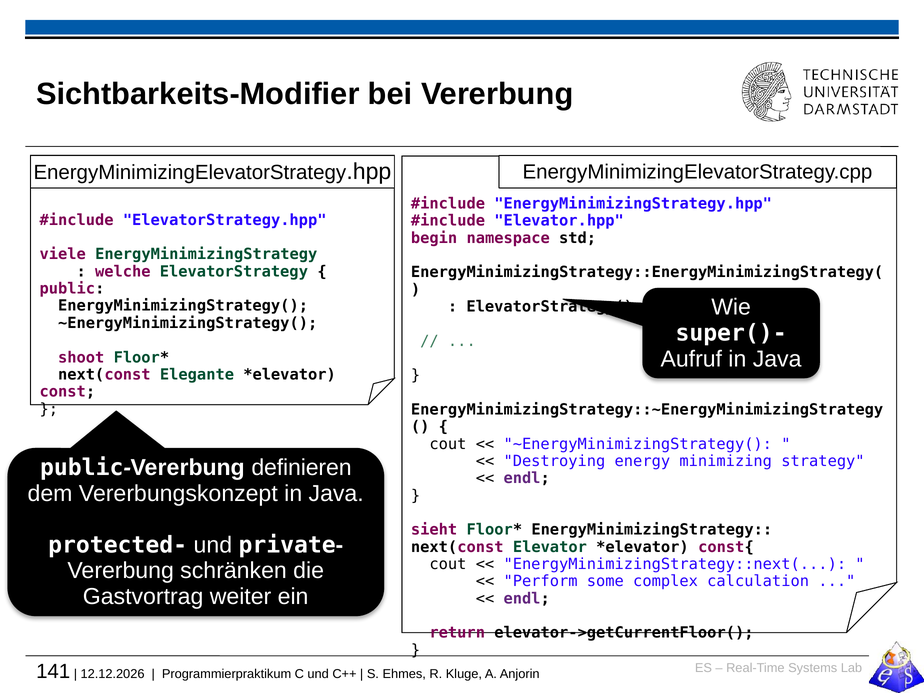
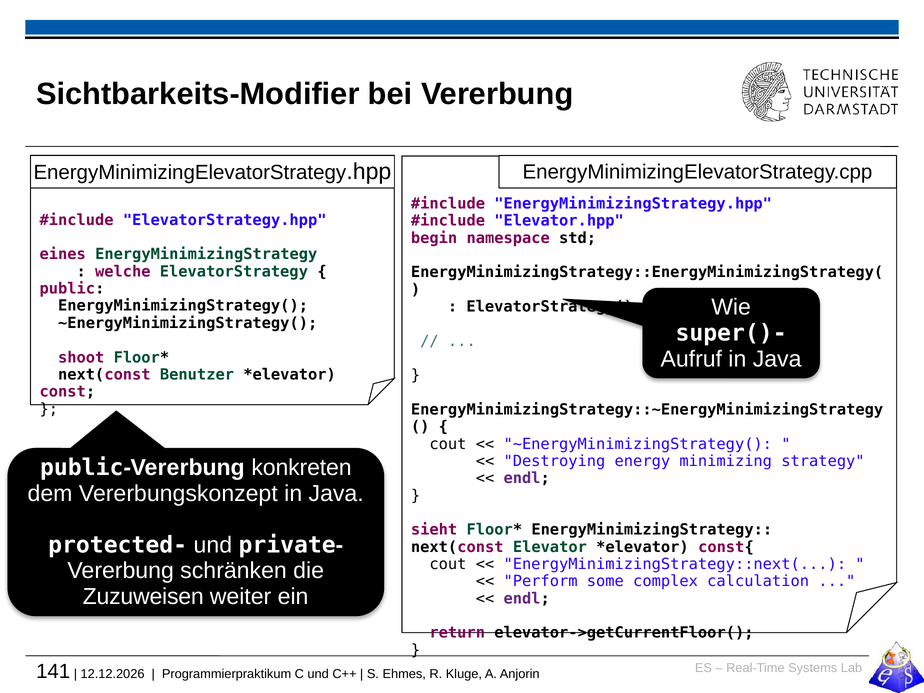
viele: viele -> eines
Elegante: Elegante -> Benutzer
definieren: definieren -> konkreten
Gastvortrag: Gastvortrag -> Zuzuweisen
